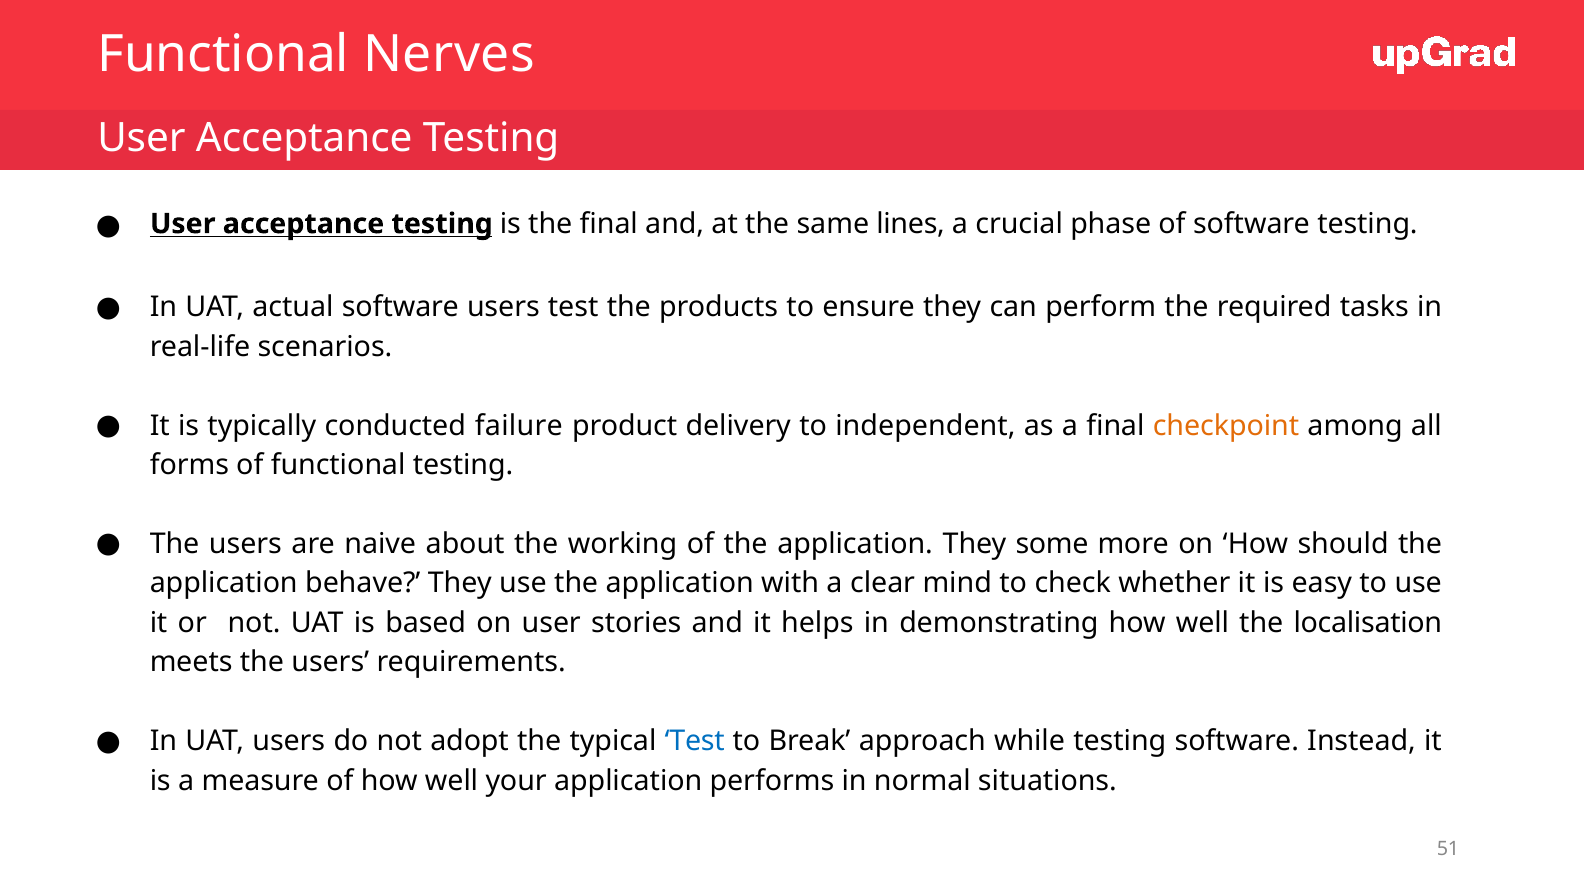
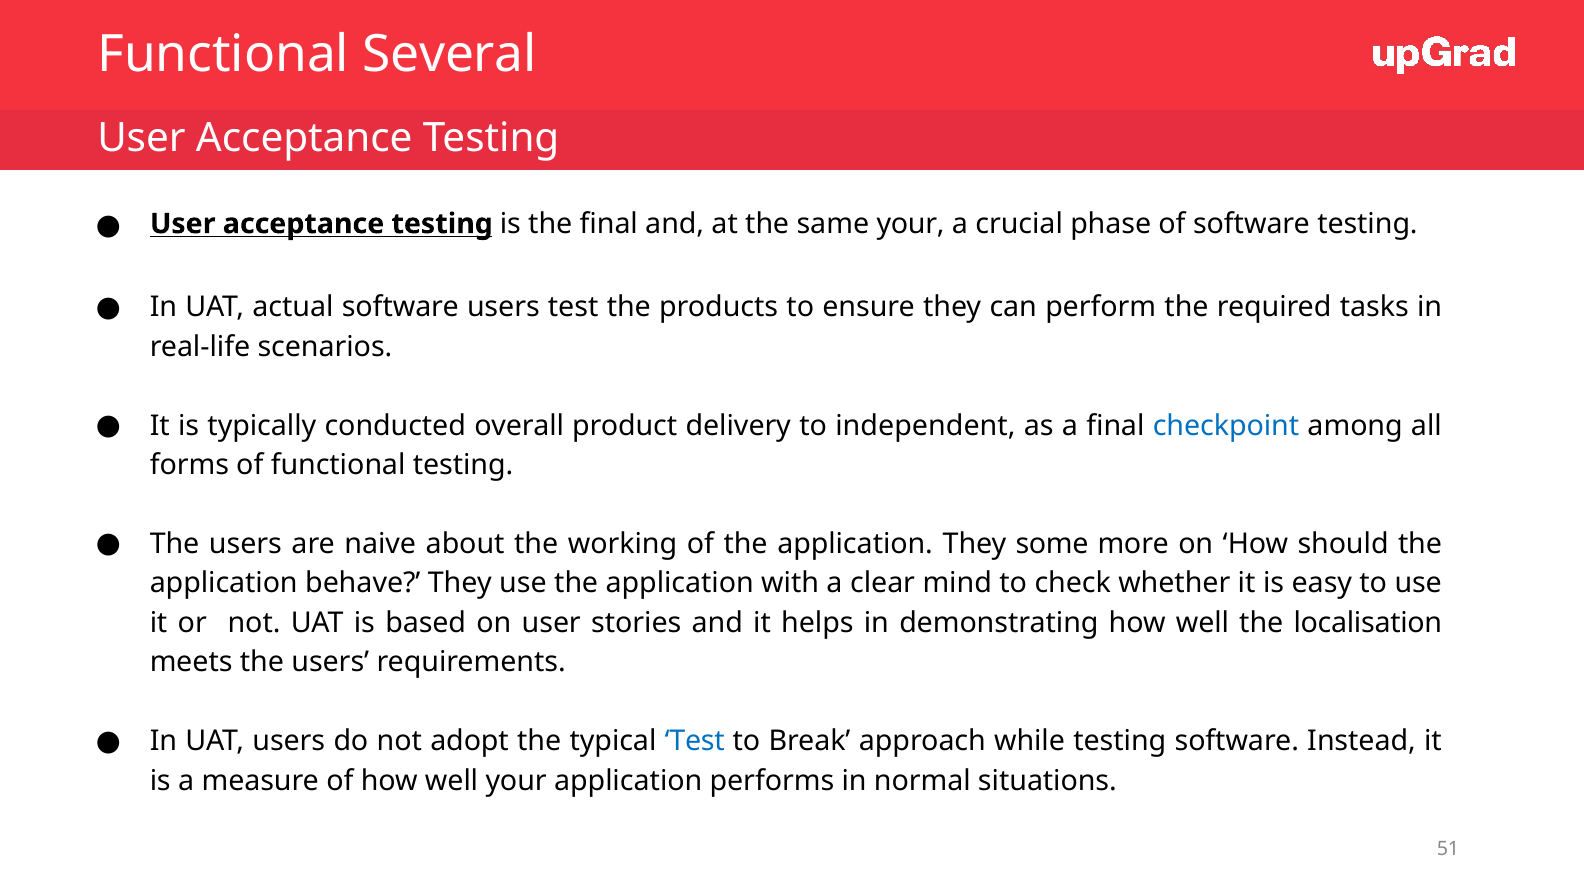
Nerves: Nerves -> Several
same lines: lines -> your
failure: failure -> overall
checkpoint colour: orange -> blue
